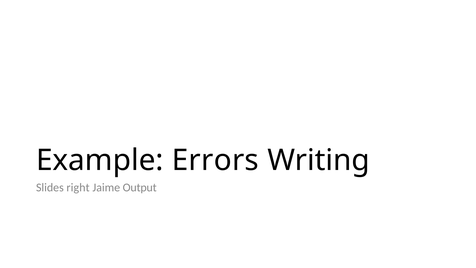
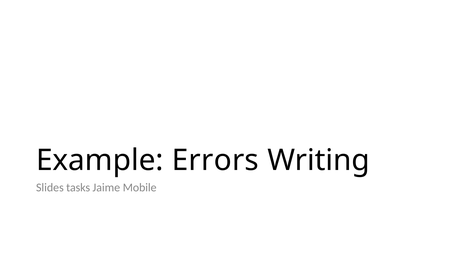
right: right -> tasks
Output: Output -> Mobile
